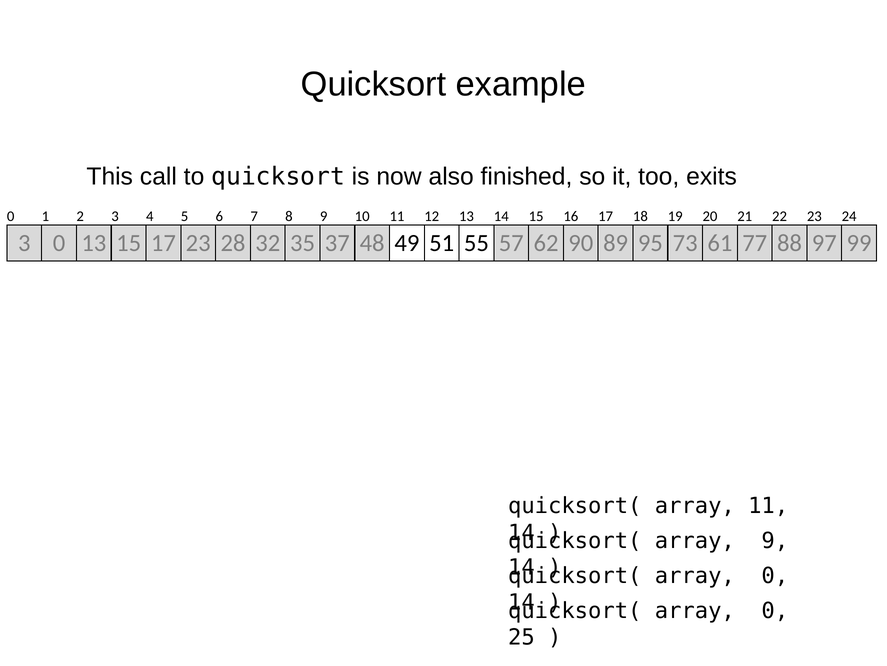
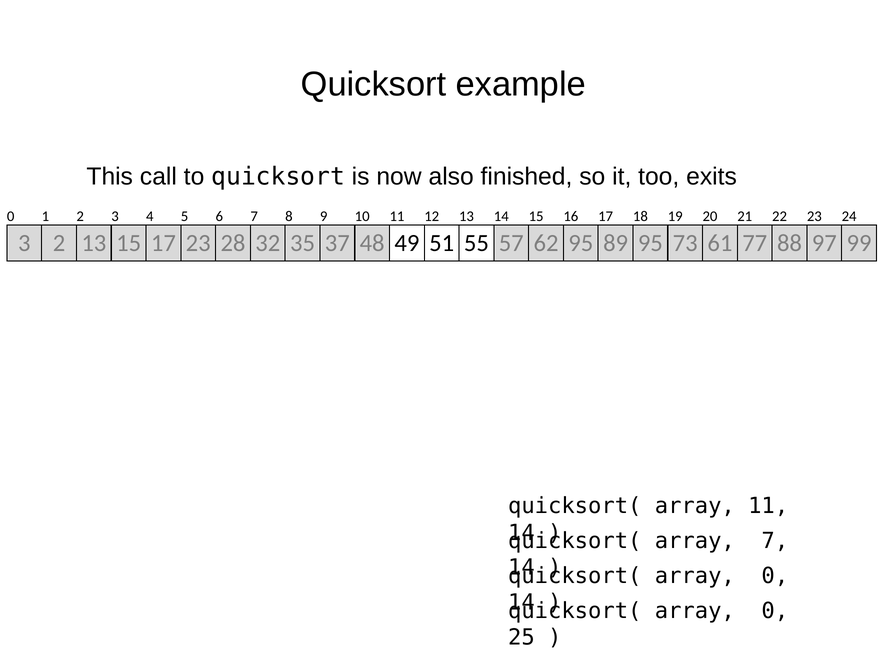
3 0: 0 -> 2
62 90: 90 -> 95
array 9: 9 -> 7
